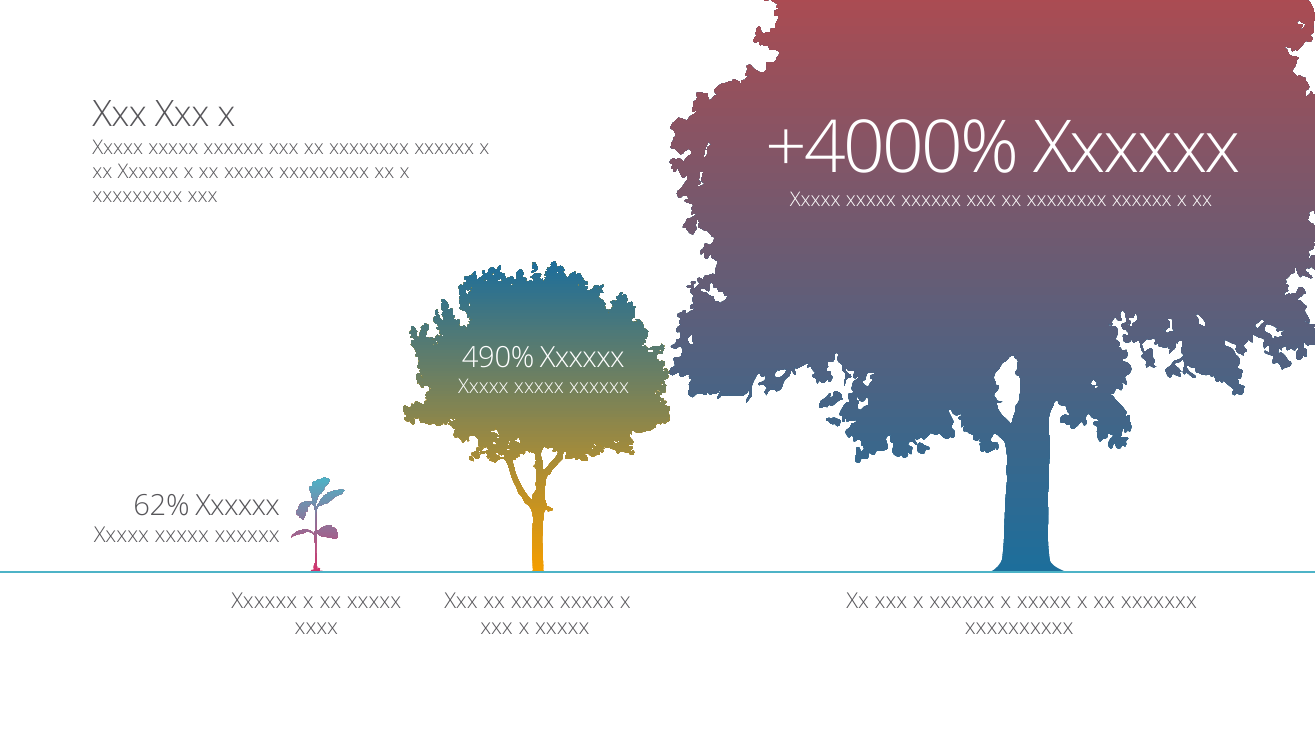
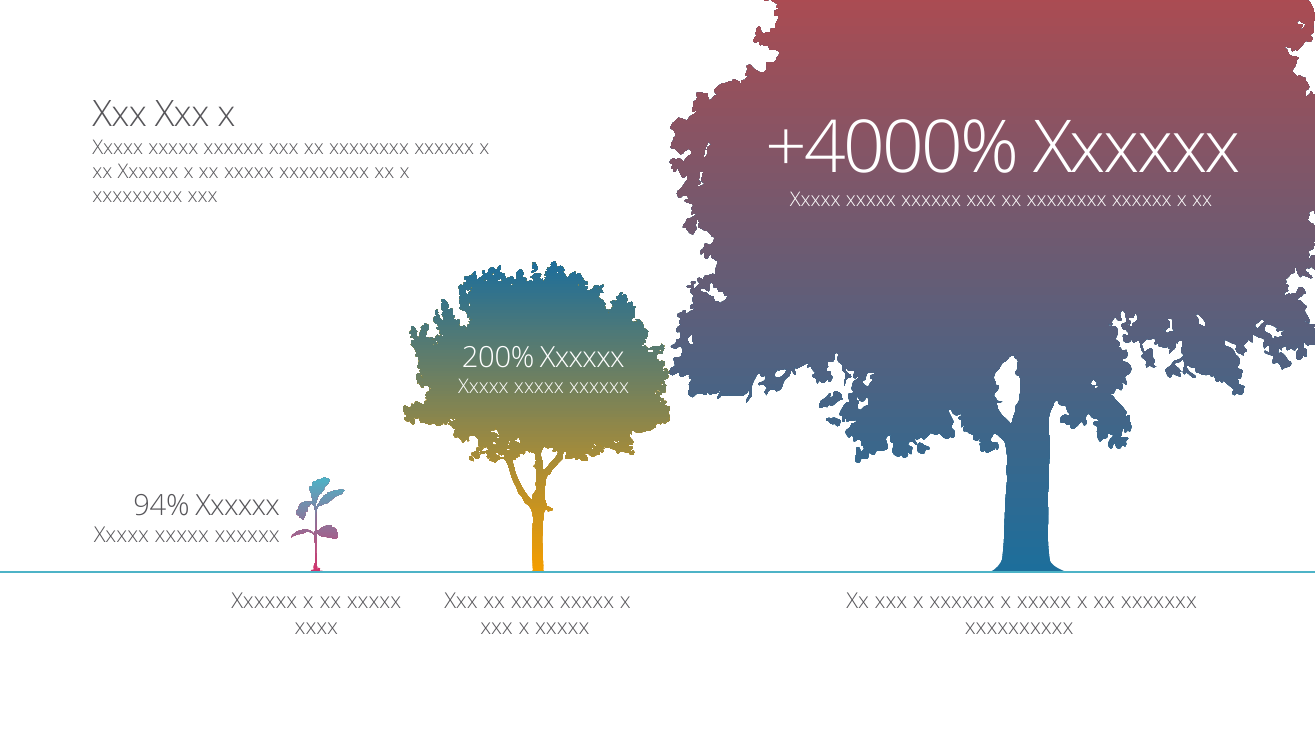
490%: 490% -> 200%
62%: 62% -> 94%
